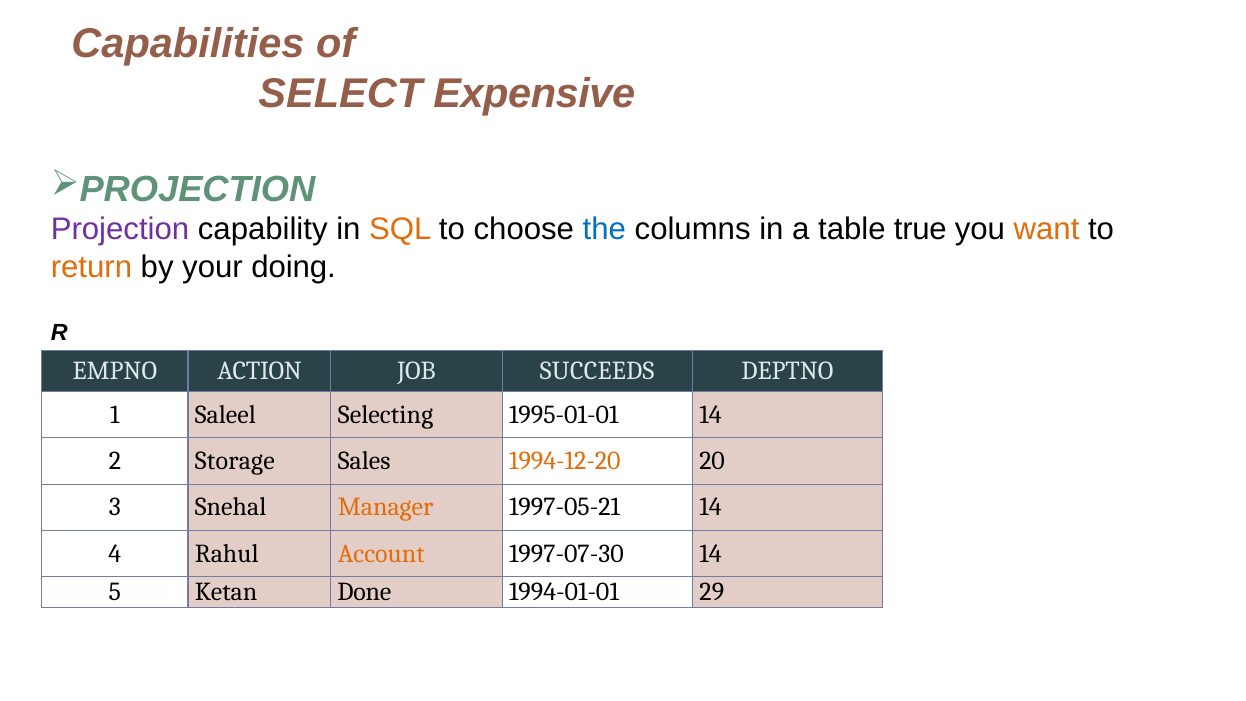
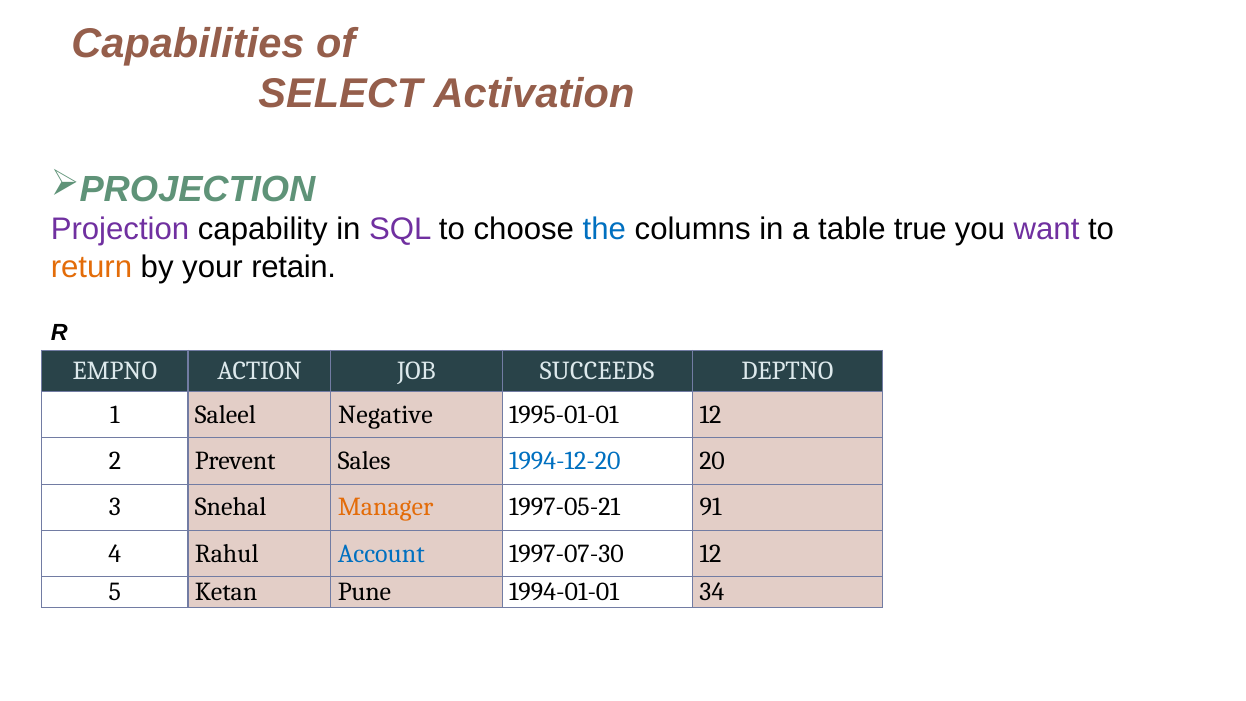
Expensive: Expensive -> Activation
SQL colour: orange -> purple
want colour: orange -> purple
doing: doing -> retain
Selecting: Selecting -> Negative
1995-01-01 14: 14 -> 12
Storage: Storage -> Prevent
1994-12-20 colour: orange -> blue
1997-05-21 14: 14 -> 91
Account colour: orange -> blue
1997-07-30 14: 14 -> 12
Done: Done -> Pune
29: 29 -> 34
